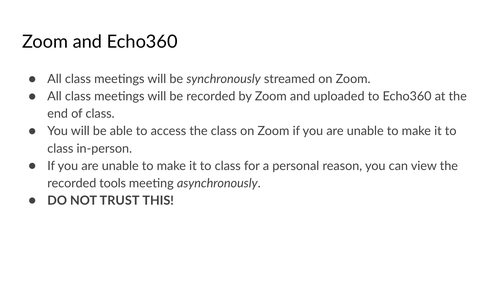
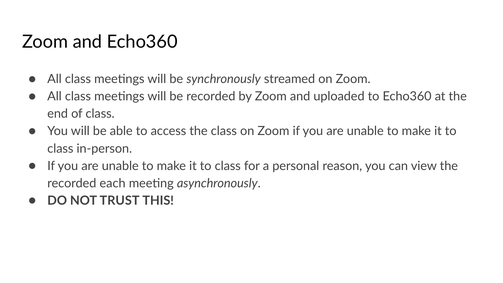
tools: tools -> each
